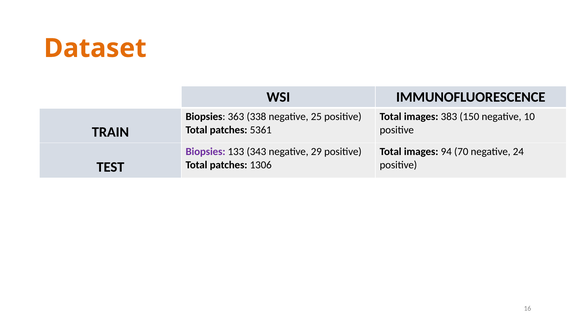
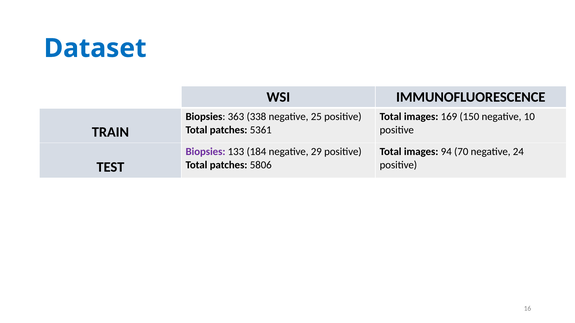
Dataset colour: orange -> blue
383: 383 -> 169
343: 343 -> 184
1306: 1306 -> 5806
